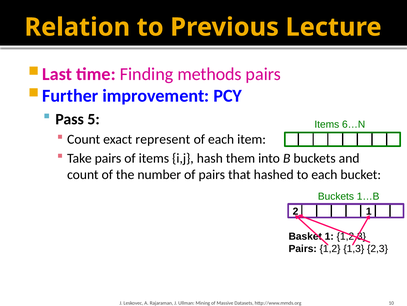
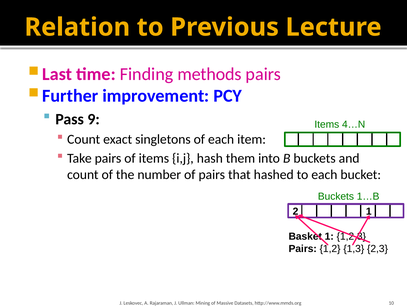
5: 5 -> 9
6…N: 6…N -> 4…N
represent: represent -> singletons
